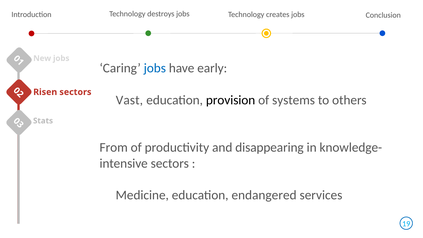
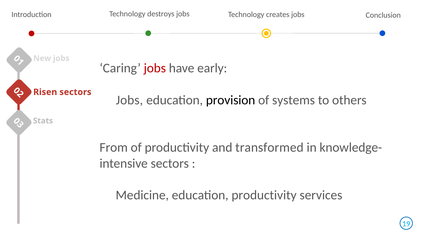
jobs at (155, 68) colour: blue -> red
Vast at (129, 100): Vast -> Jobs
disappearing: disappearing -> transformed
education endangered: endangered -> productivity
